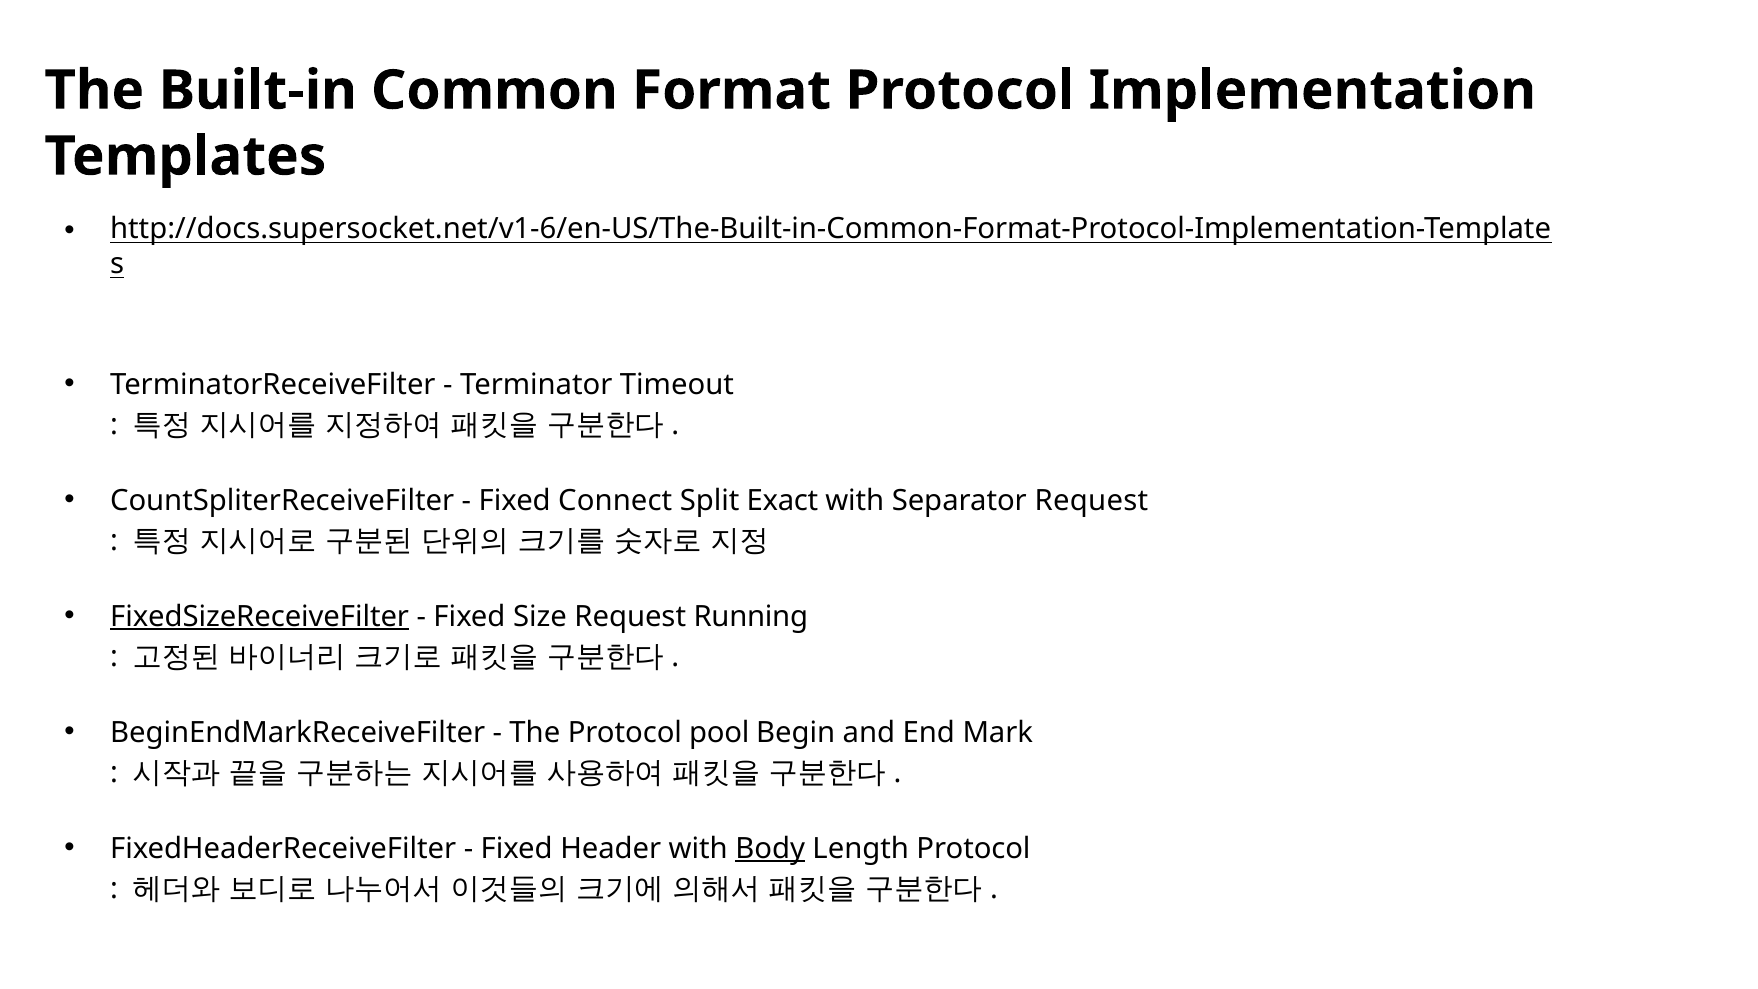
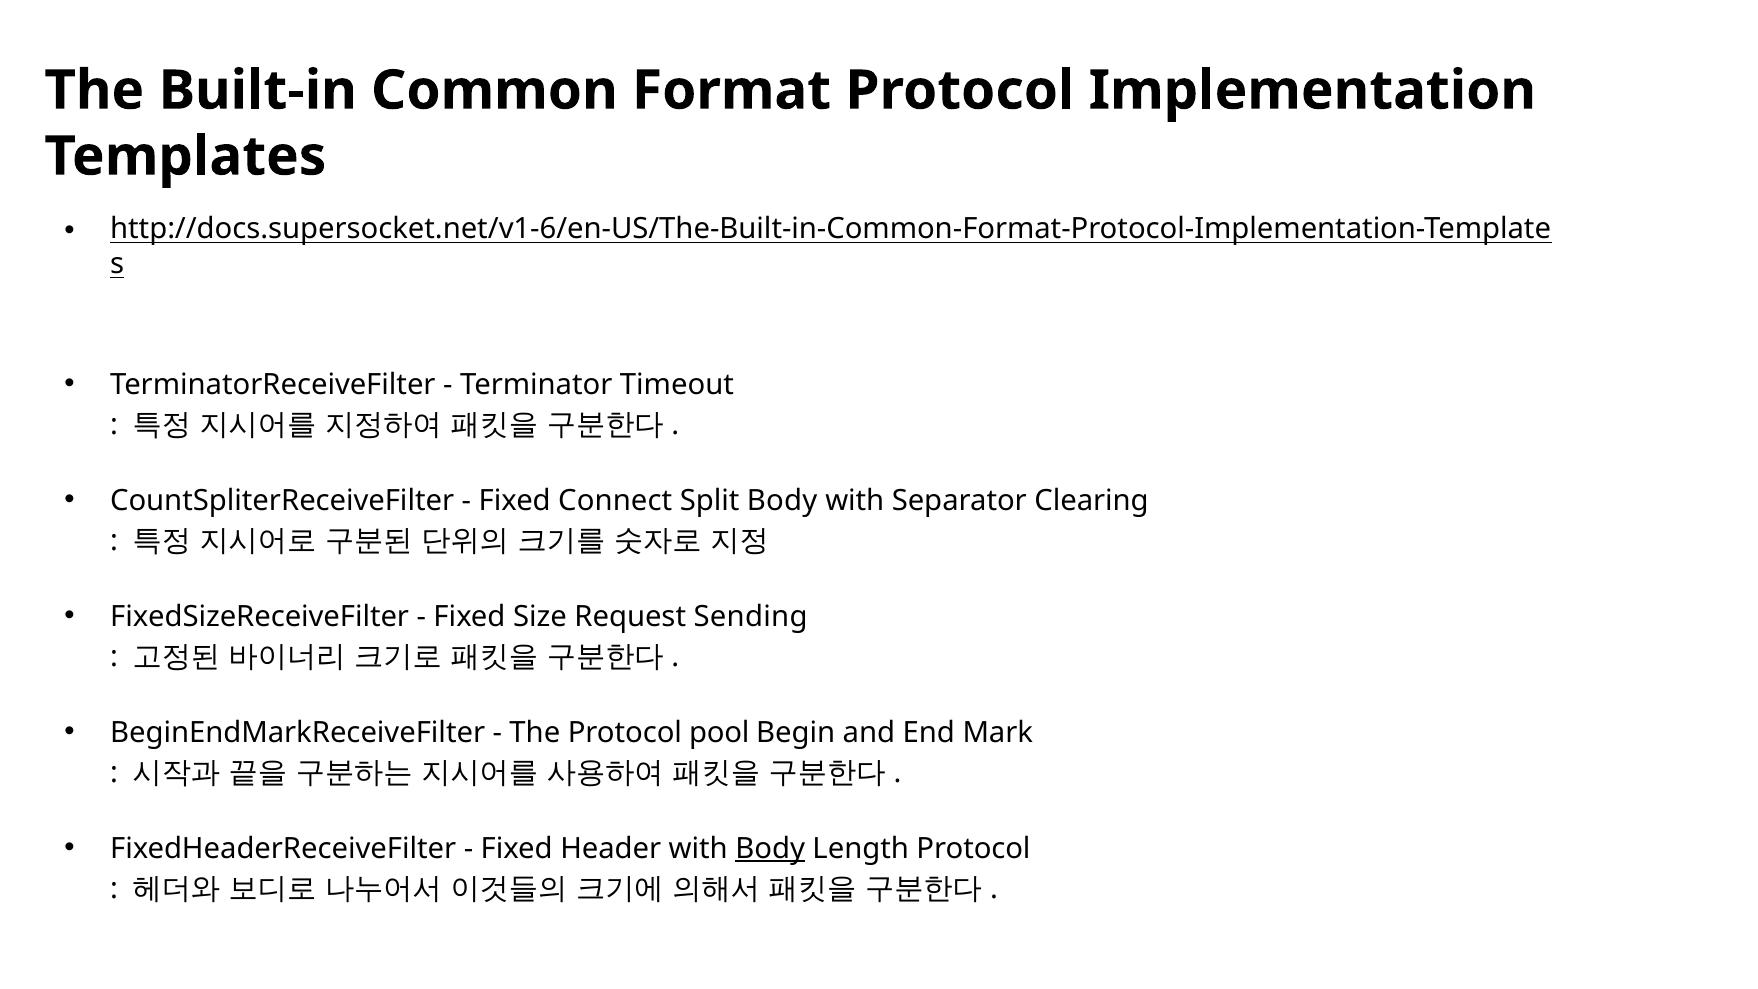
Split Exact: Exact -> Body
Separator Request: Request -> Clearing
FixedSizeReceiveFilter underline: present -> none
Running: Running -> Sending
